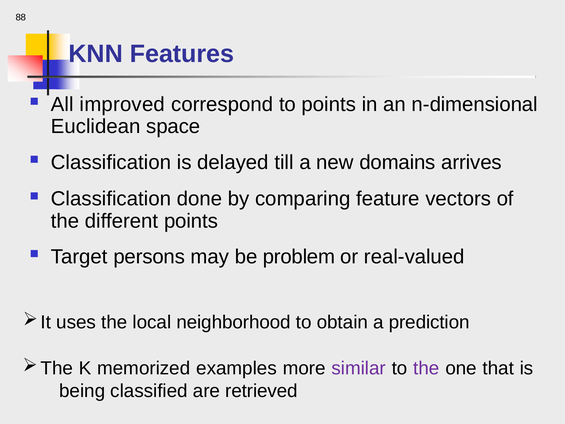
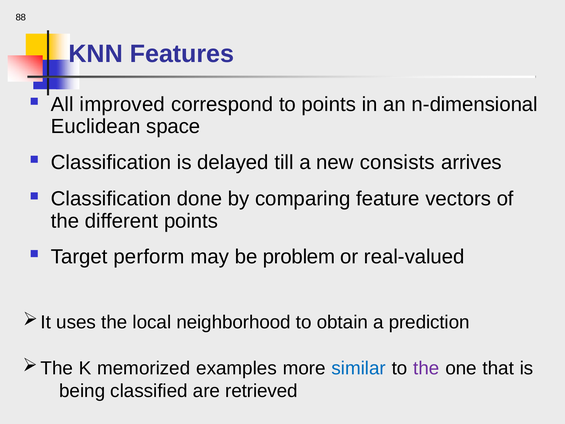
domains: domains -> consists
persons: persons -> perform
similar colour: purple -> blue
